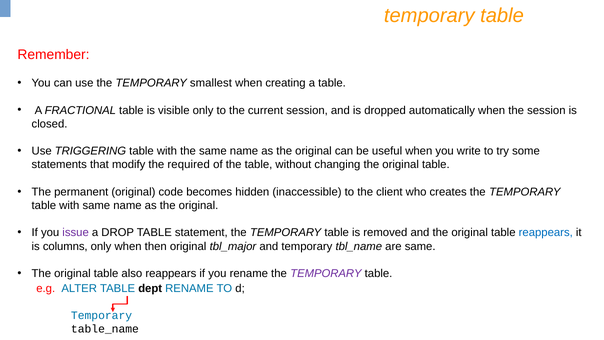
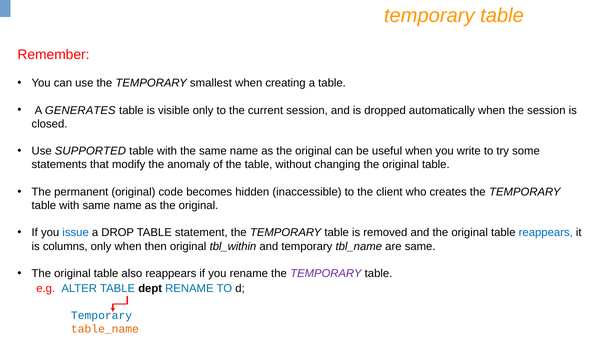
FRACTIONAL: FRACTIONAL -> GENERATES
TRIGGERING: TRIGGERING -> SUPPORTED
required: required -> anomaly
issue colour: purple -> blue
tbl_major: tbl_major -> tbl_within
table_name colour: black -> orange
